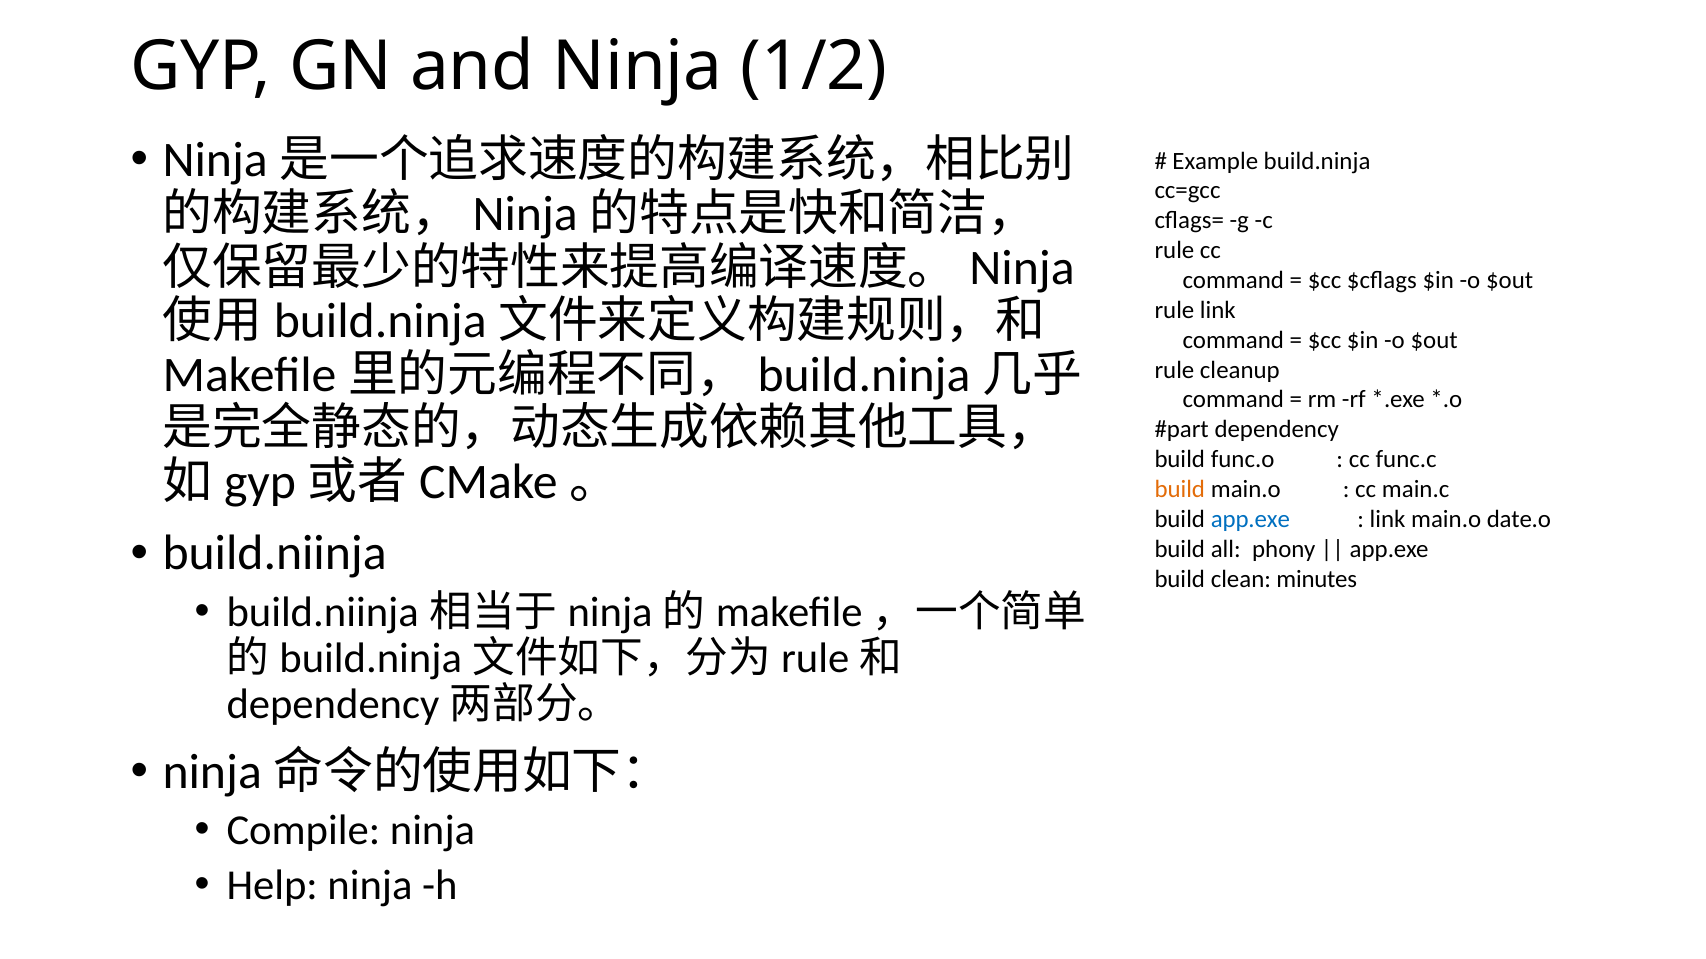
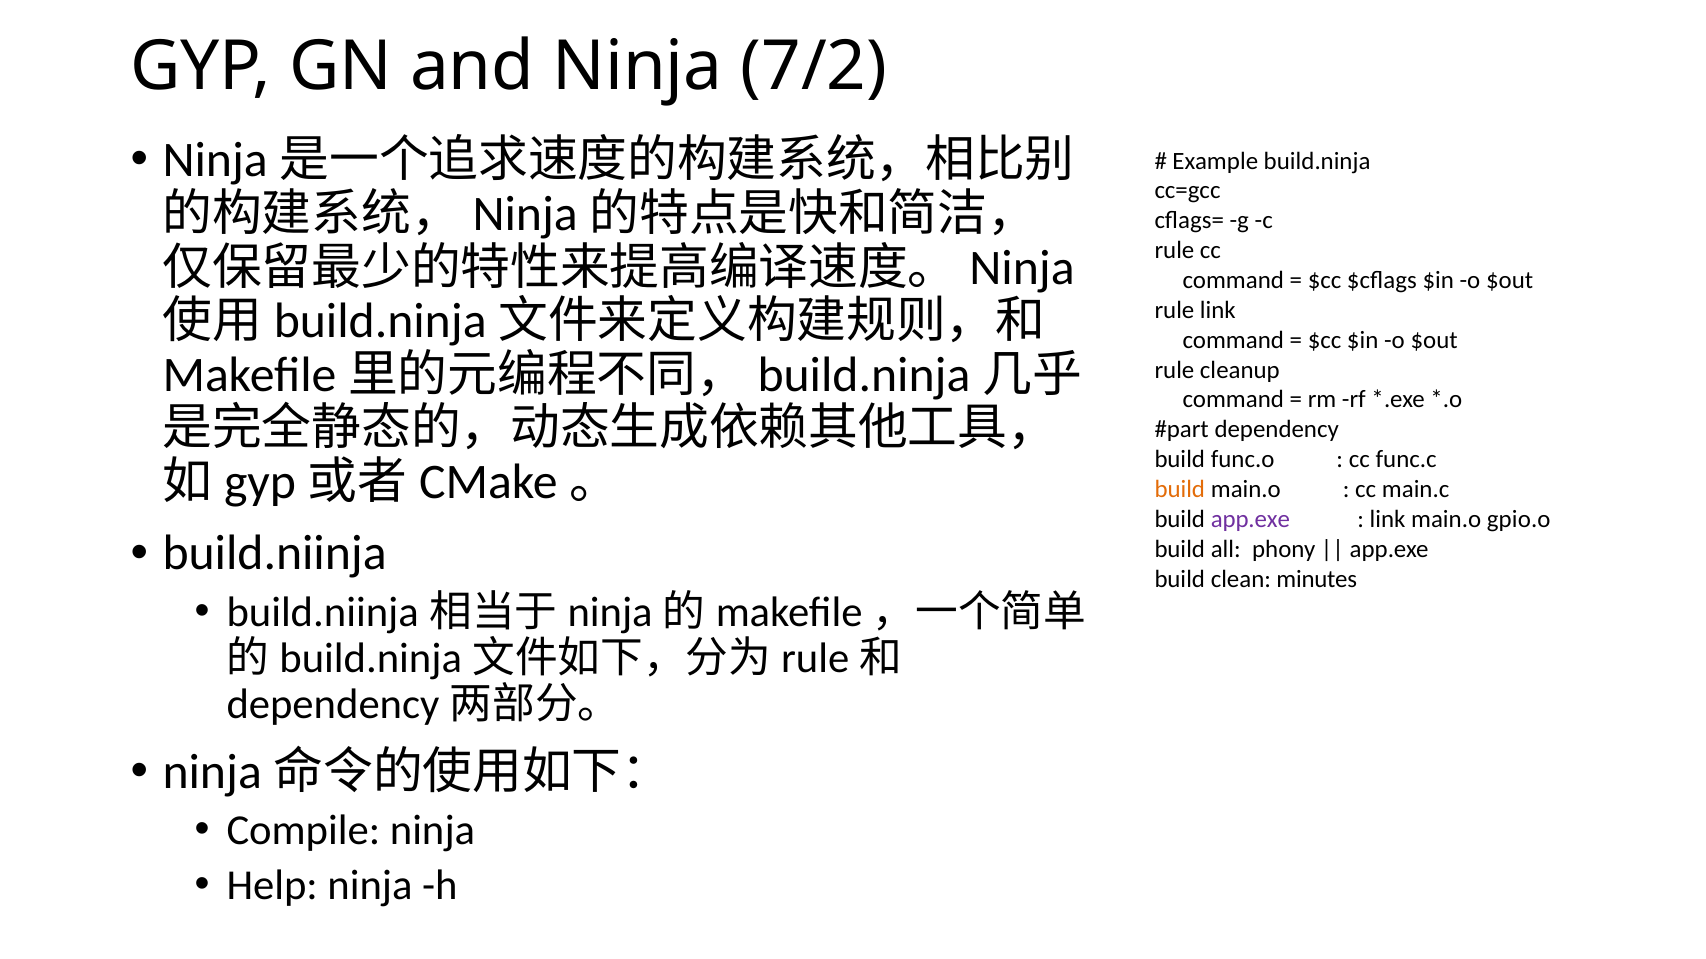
1/2: 1/2 -> 7/2
app.exe at (1250, 520) colour: blue -> purple
date.o: date.o -> gpio.o
